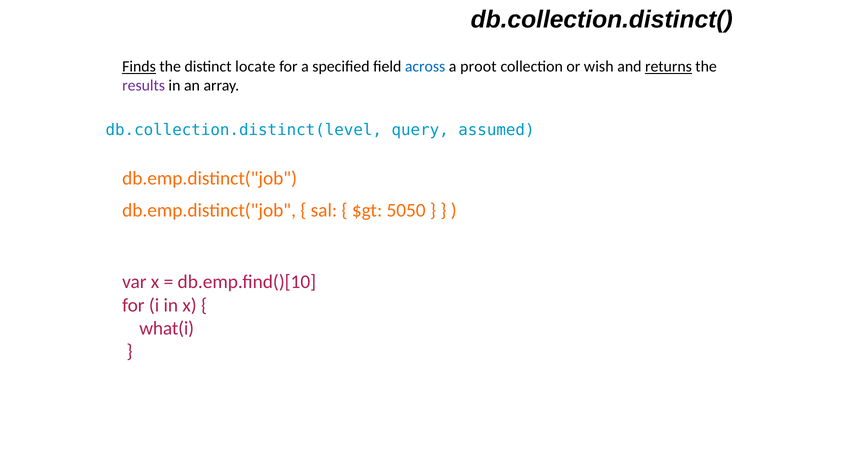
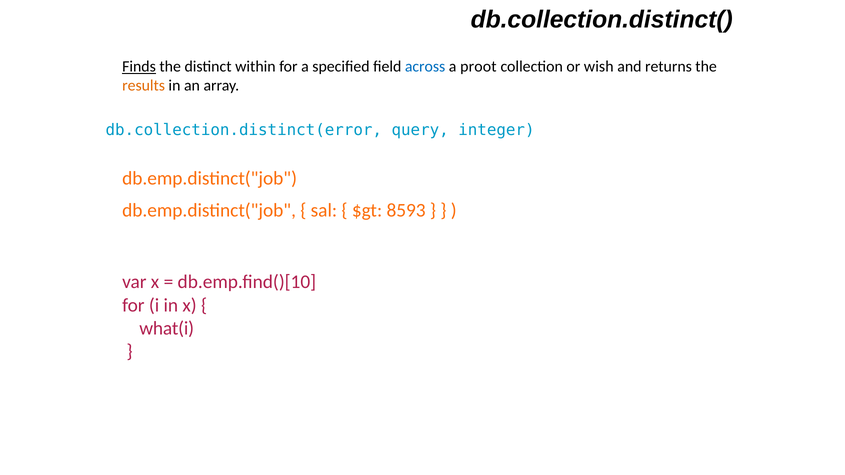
locate: locate -> within
returns underline: present -> none
results colour: purple -> orange
db.collection.distinct(level: db.collection.distinct(level -> db.collection.distinct(error
assumed: assumed -> integer
5050: 5050 -> 8593
